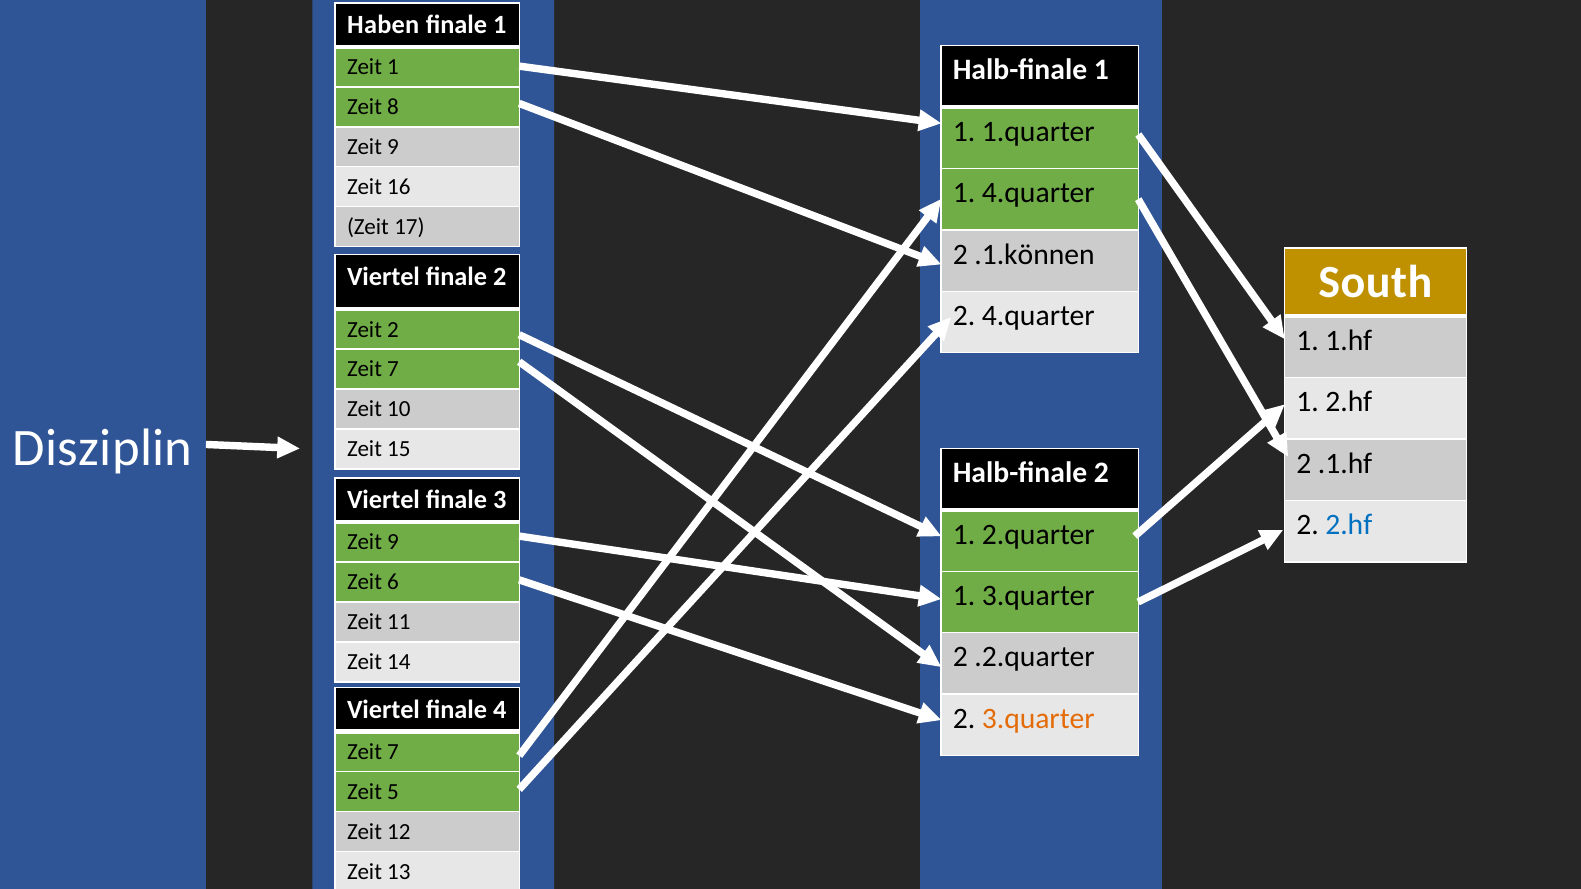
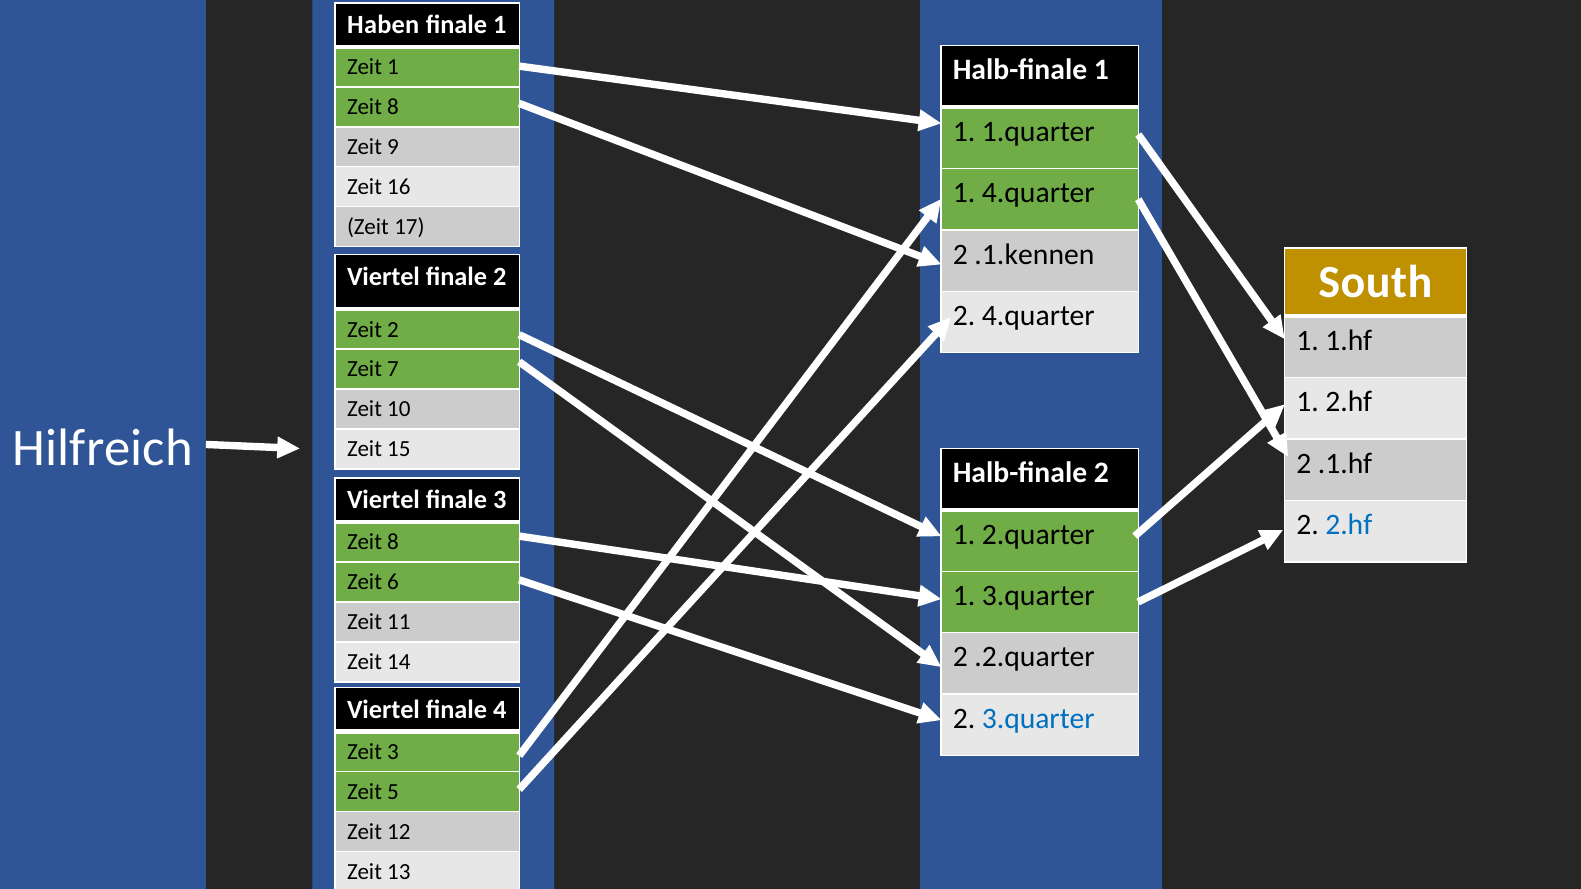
.1.können: .1.können -> .1.kennen
Disziplin: Disziplin -> Hilfreich
9 at (393, 542): 9 -> 8
3.quarter at (1038, 719) colour: orange -> blue
7 at (393, 752): 7 -> 3
